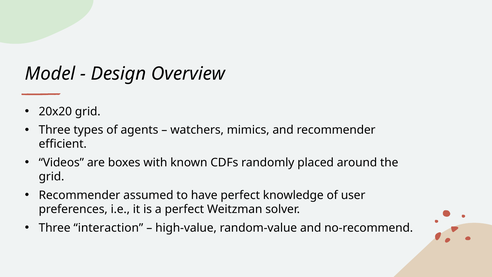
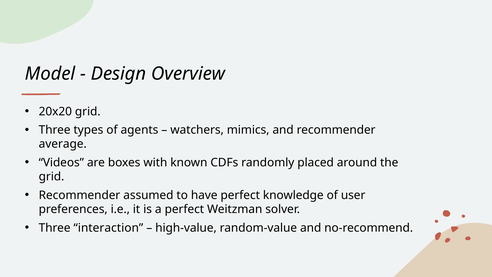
efficient: efficient -> average
